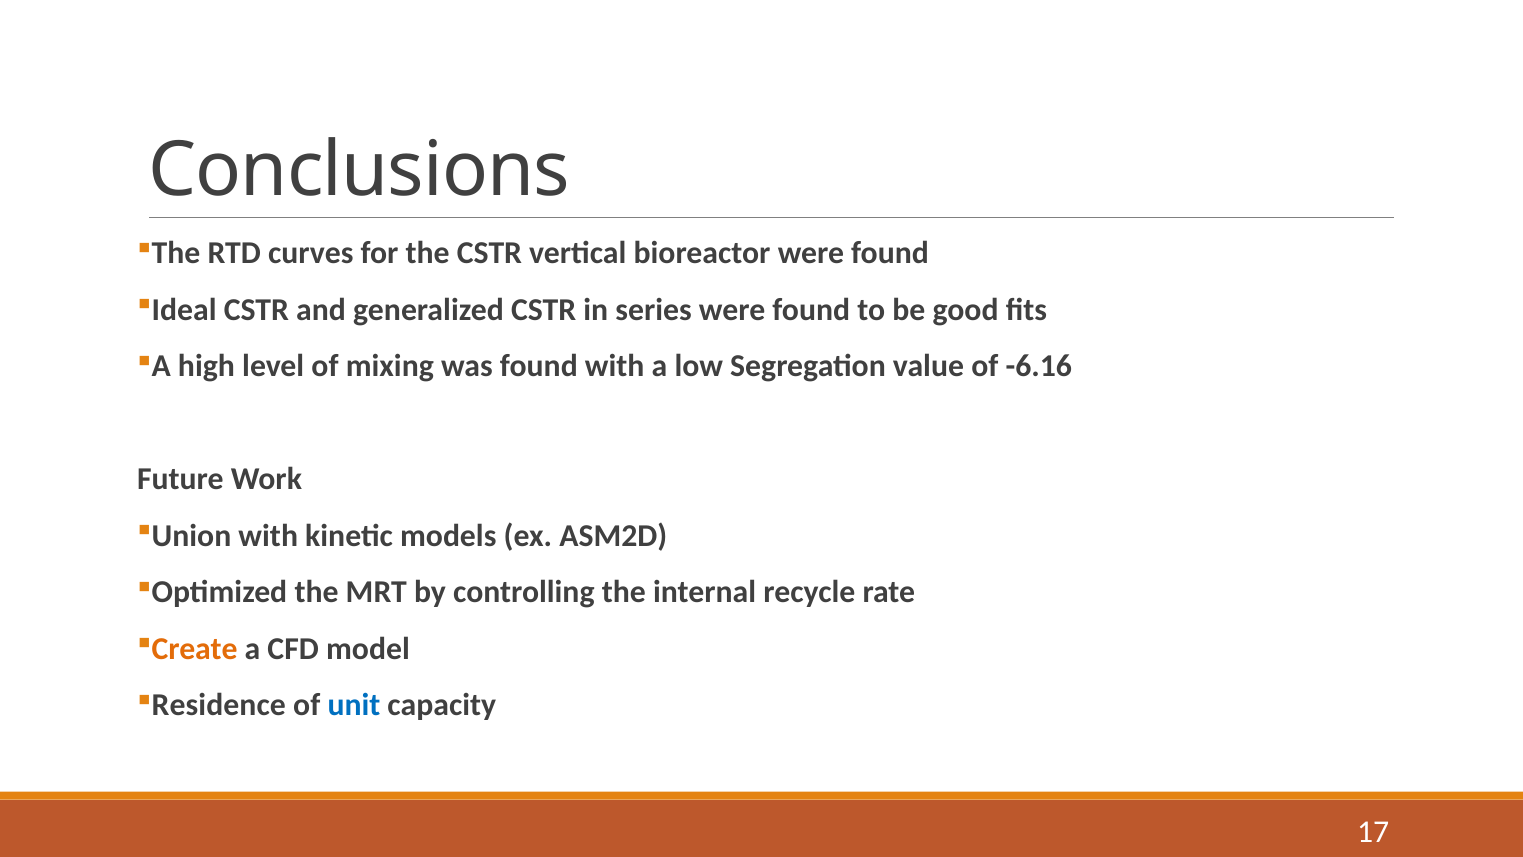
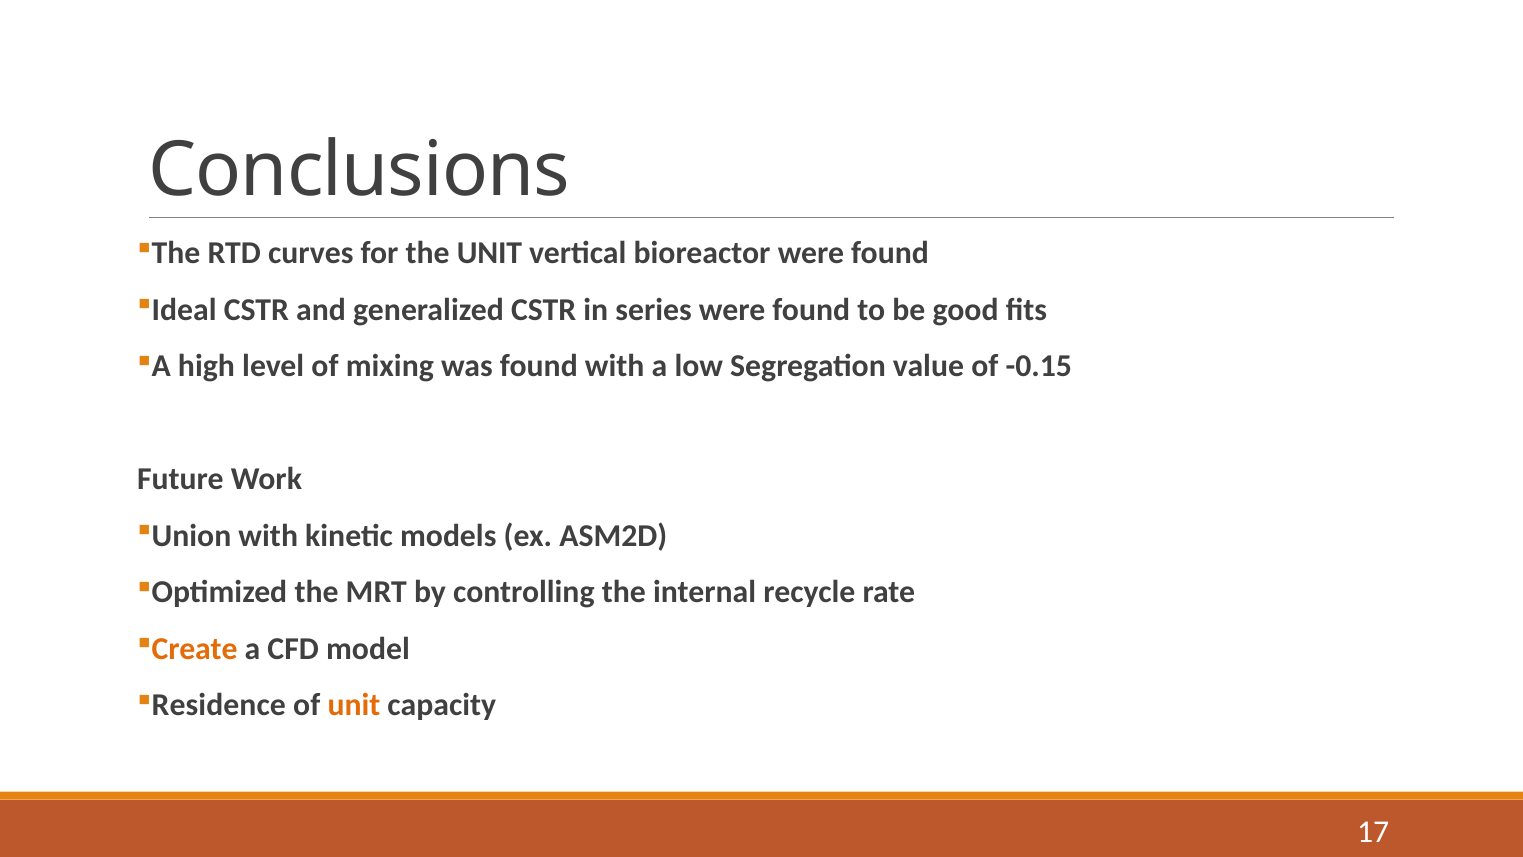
the CSTR: CSTR -> UNIT
-6.16: -6.16 -> -0.15
unit at (354, 705) colour: blue -> orange
